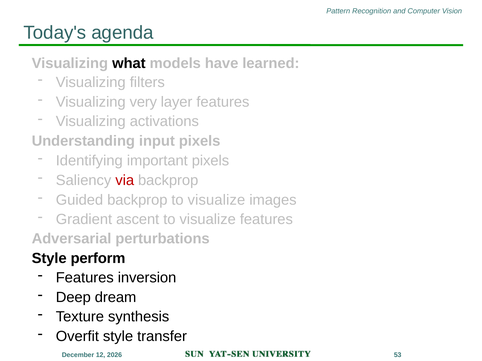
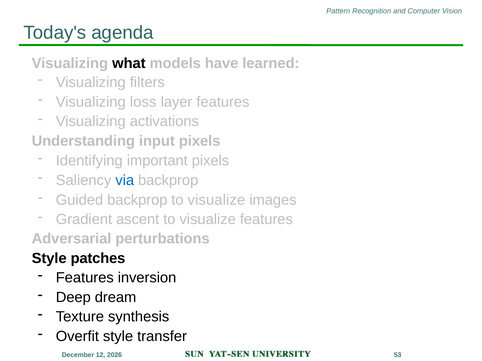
very: very -> loss
via colour: red -> blue
perform: perform -> patches
